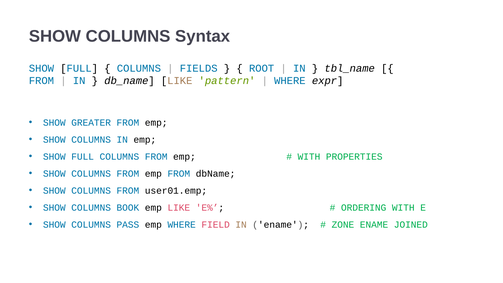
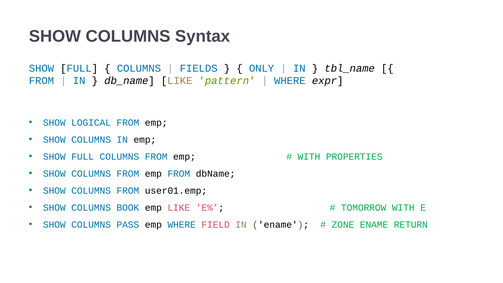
ROOT: ROOT -> ONLY
GREATER: GREATER -> LOGICAL
ORDERING: ORDERING -> TOMORROW
JOINED: JOINED -> RETURN
